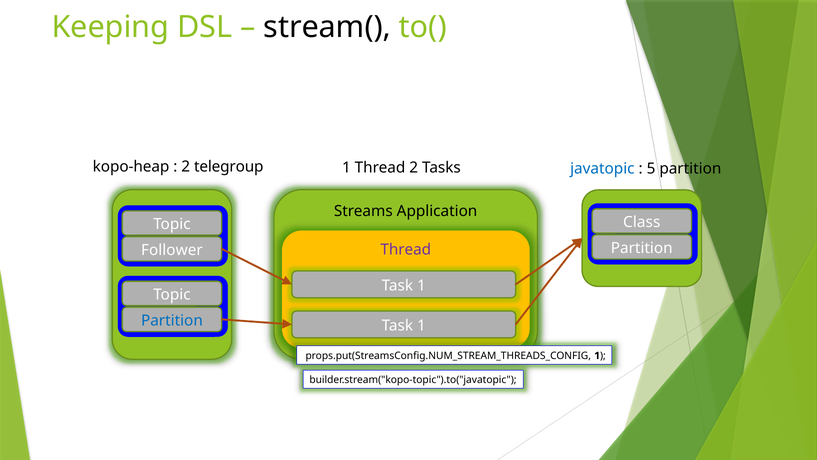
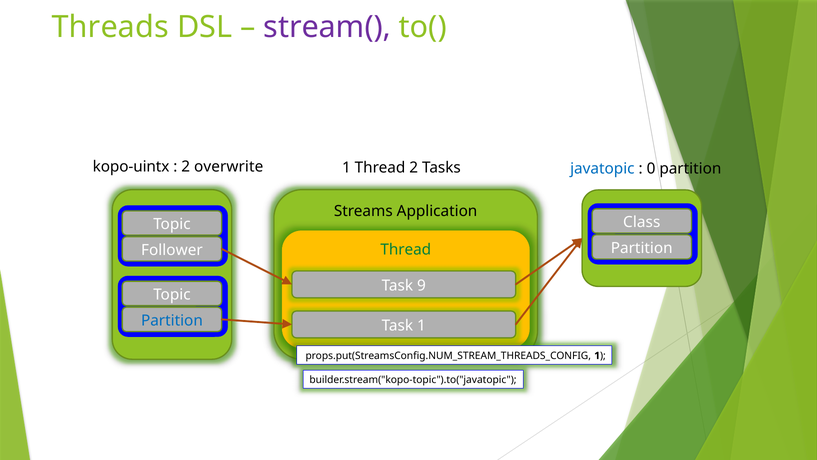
Keeping: Keeping -> Threads
stream( colour: black -> purple
kopo-heap: kopo-heap -> kopo-uintx
telegroup: telegroup -> overwrite
5: 5 -> 0
Thread at (406, 249) colour: purple -> green
1 at (421, 285): 1 -> 9
